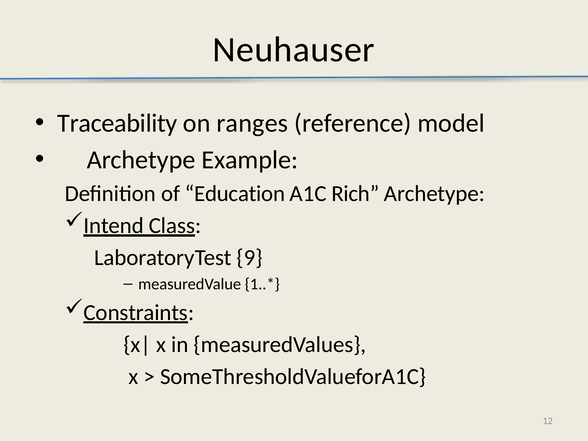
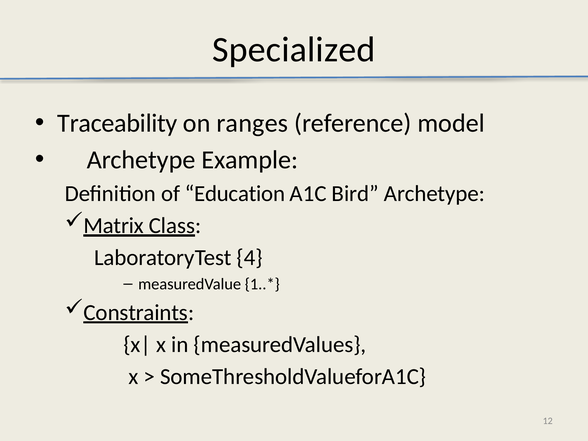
Neuhauser: Neuhauser -> Specialized
Rich: Rich -> Bird
Intend: Intend -> Matrix
9: 9 -> 4
